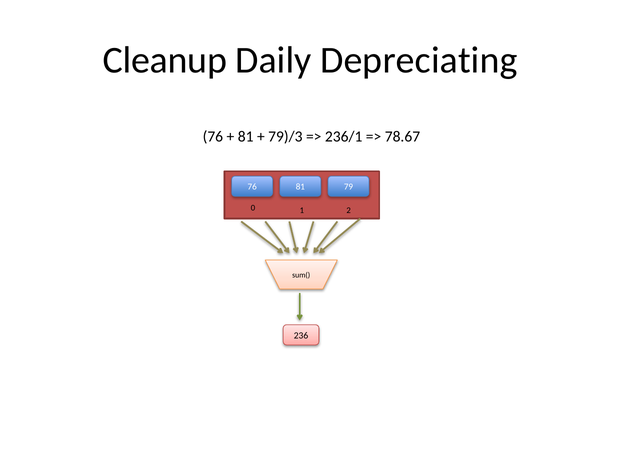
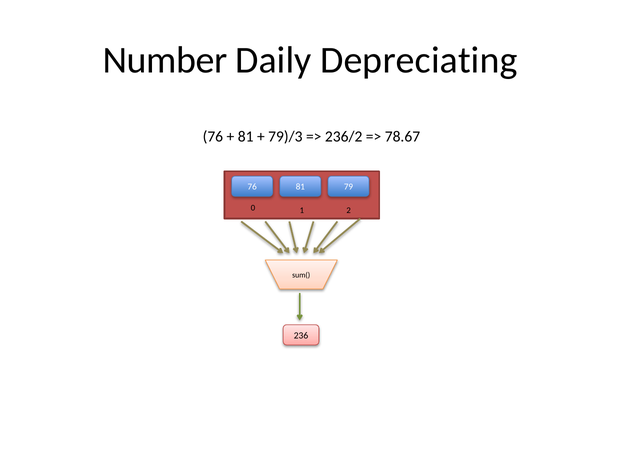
Cleanup: Cleanup -> Number
236/1: 236/1 -> 236/2
